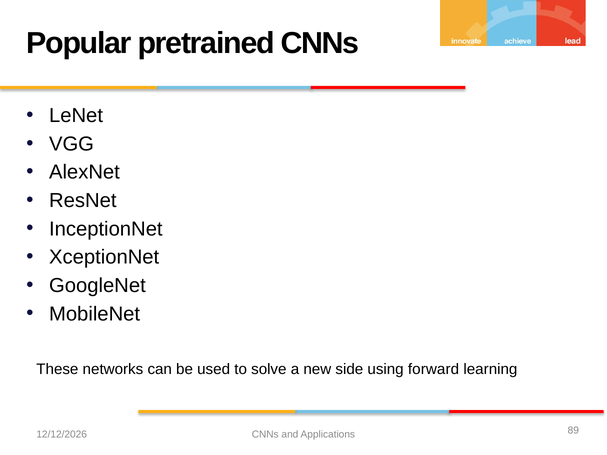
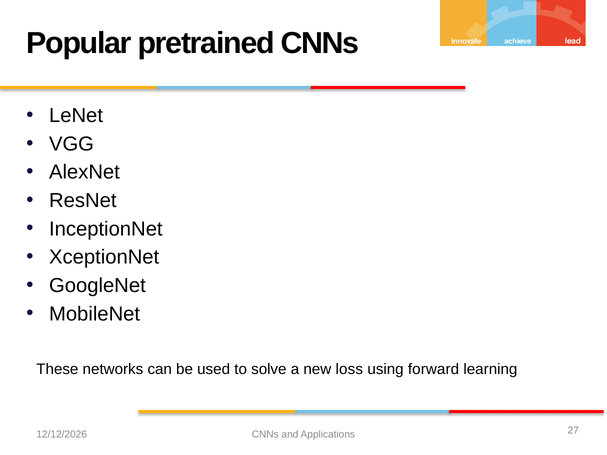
side: side -> loss
89: 89 -> 27
